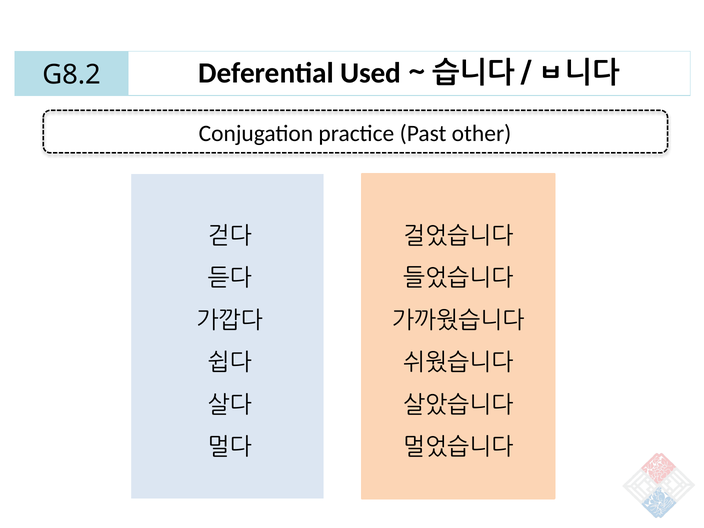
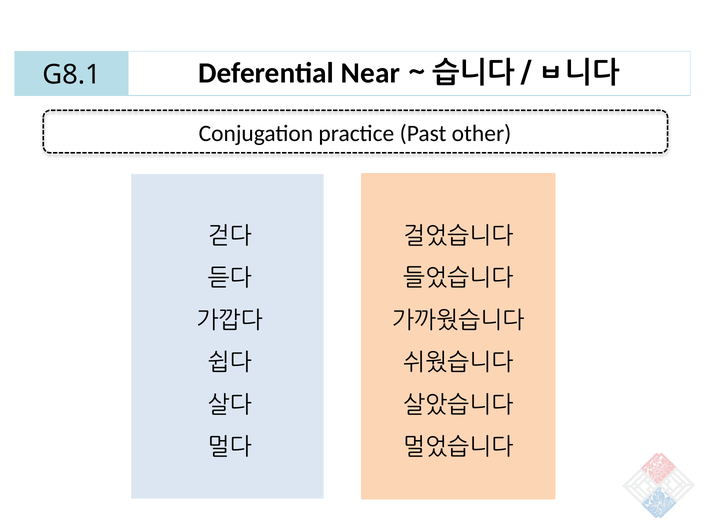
G8.2: G8.2 -> G8.1
Used: Used -> Near
